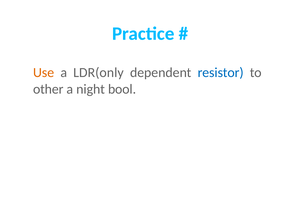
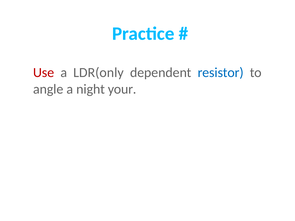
Use colour: orange -> red
other: other -> angle
bool: bool -> your
